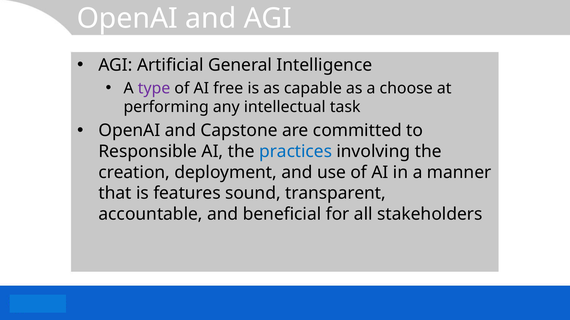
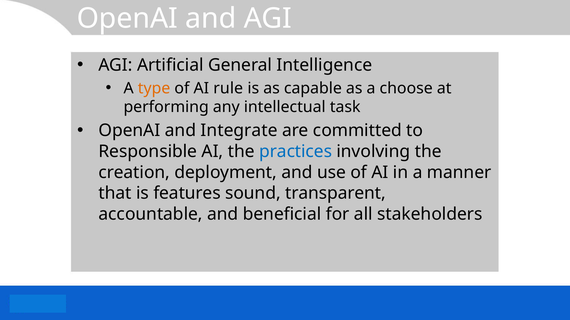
type colour: purple -> orange
free: free -> rule
Capstone: Capstone -> Integrate
